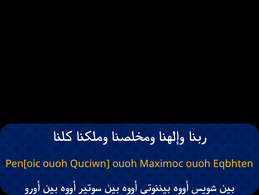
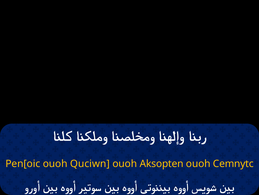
Maximoc: Maximoc -> Aksopten
Eqbhten: Eqbhten -> Cemnytc
